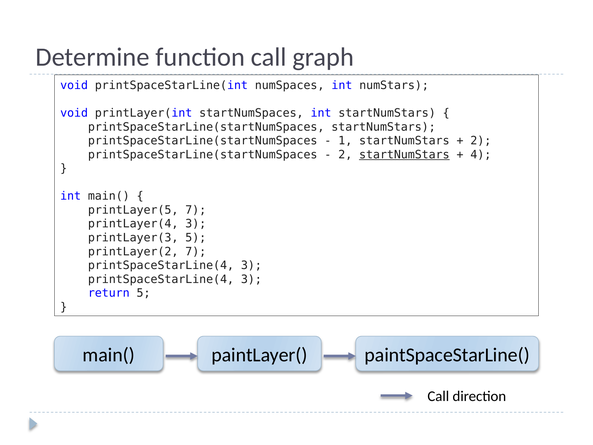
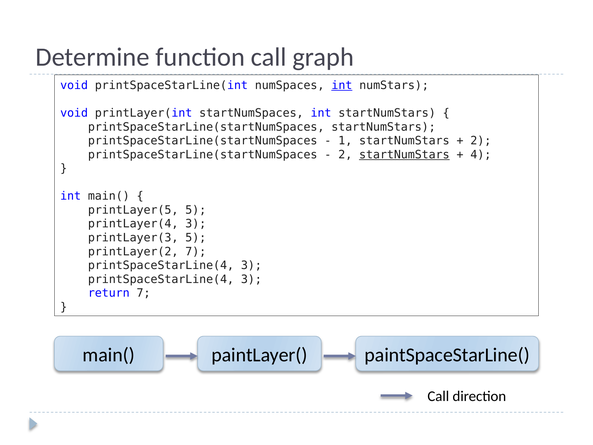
int at (342, 85) underline: none -> present
printLayer(5 7: 7 -> 5
return 5: 5 -> 7
